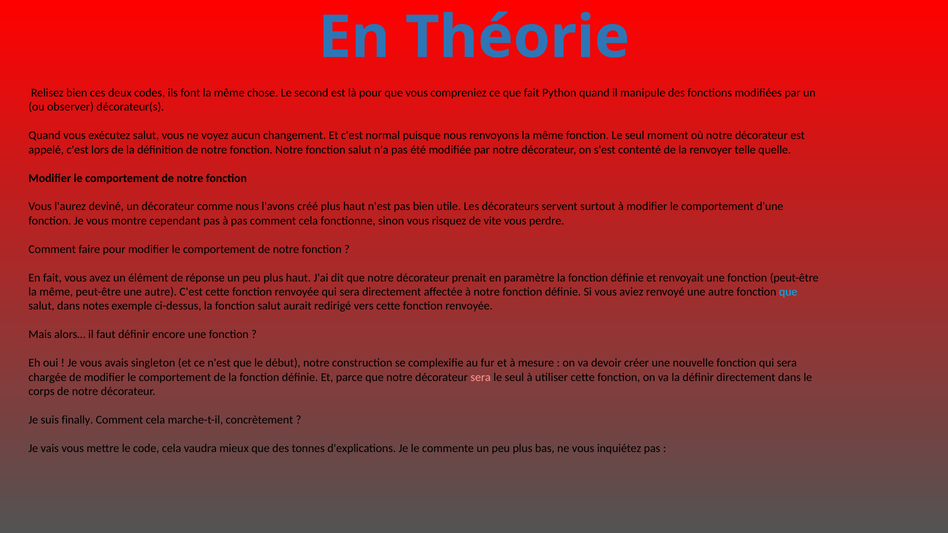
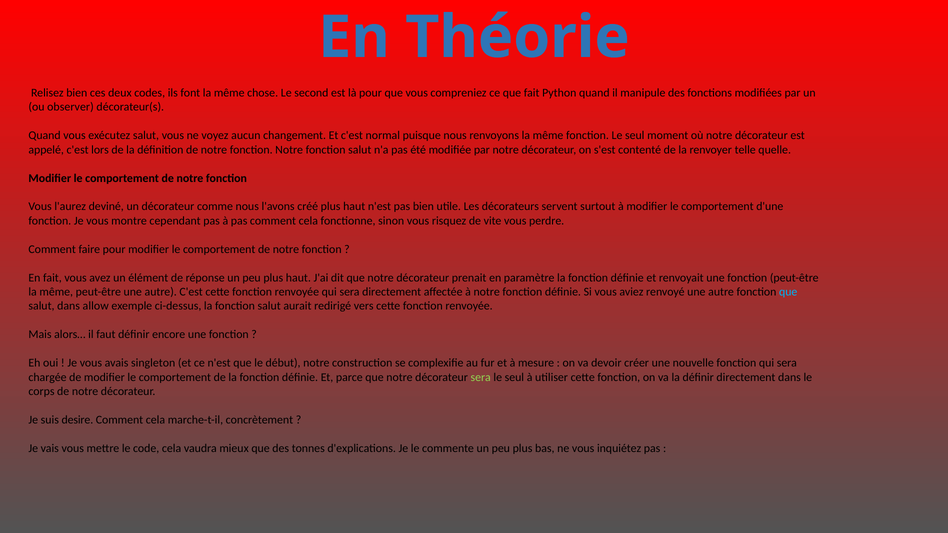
notes: notes -> allow
sera at (481, 377) colour: pink -> light green
finally: finally -> desire
